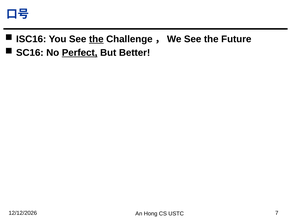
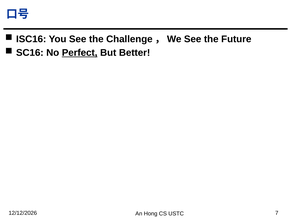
the at (96, 39) underline: present -> none
